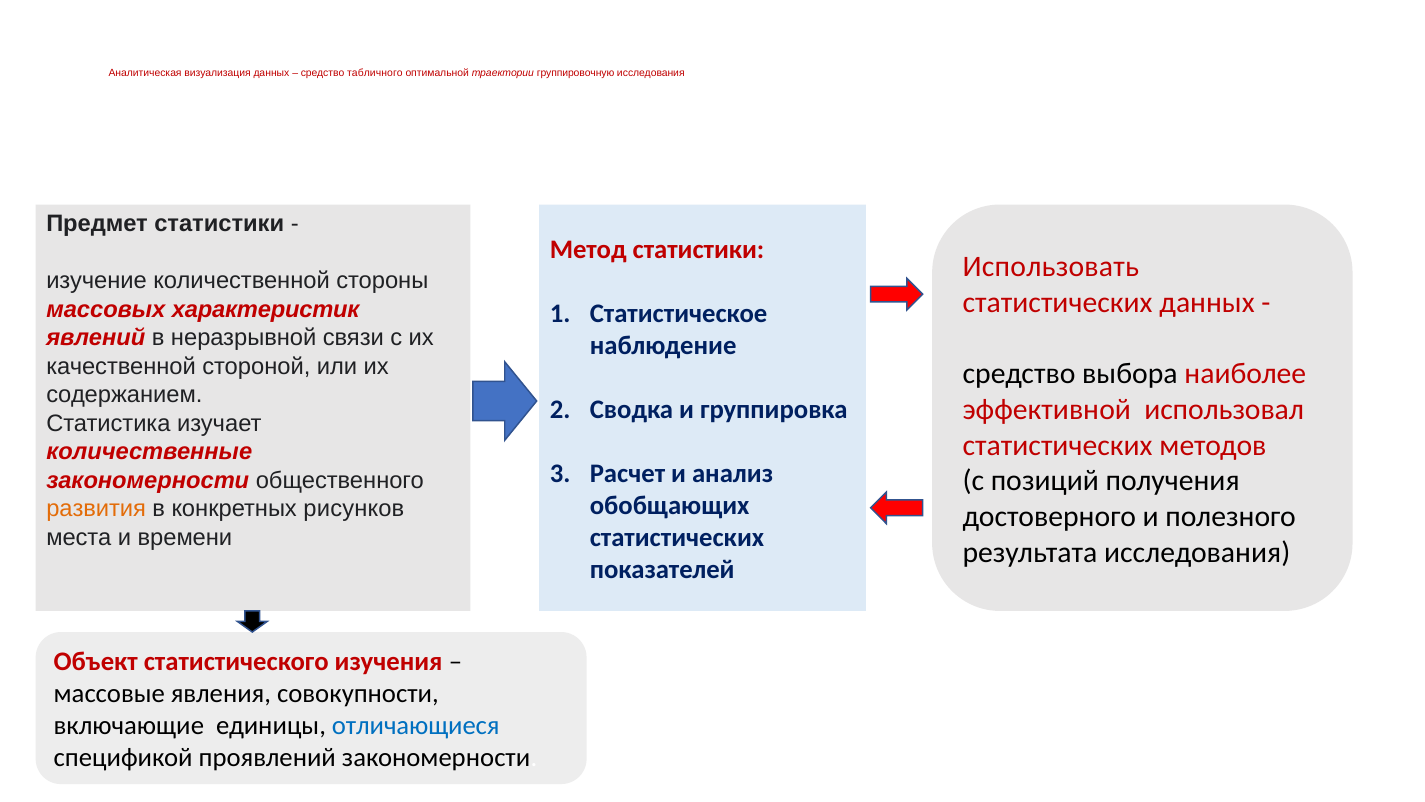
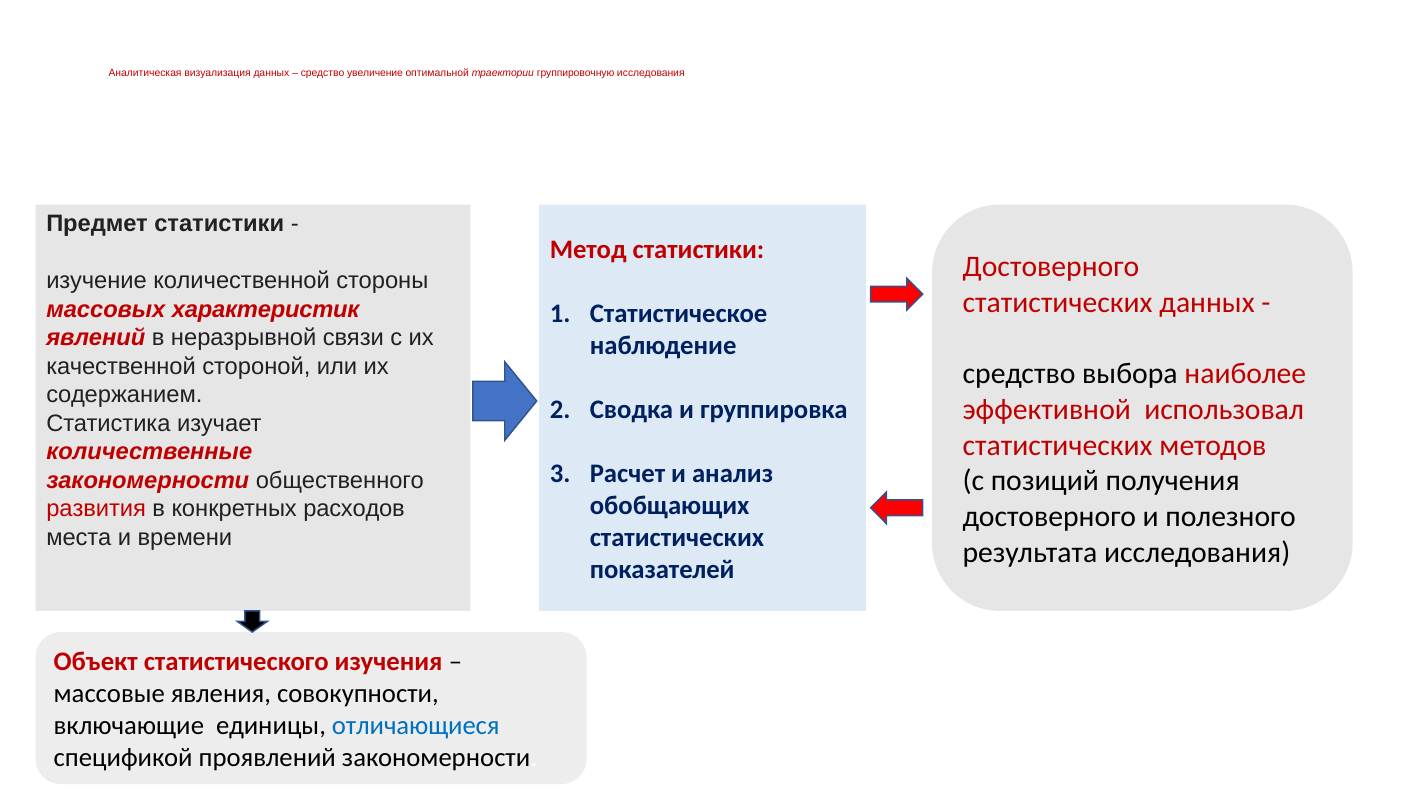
табличного: табличного -> увеличение
Использовать at (1051, 267): Использовать -> Достоверного
развития colour: orange -> red
рисунков: рисунков -> расходов
